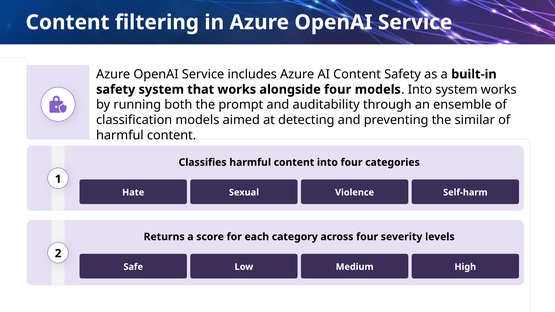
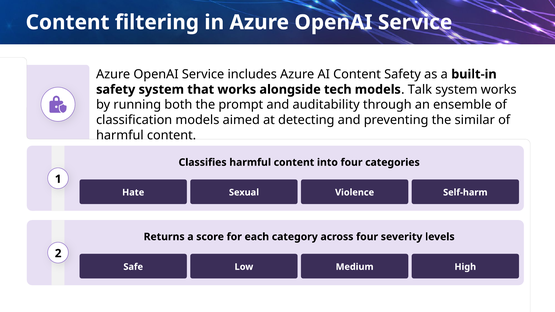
alongside four: four -> tech
Into at (420, 90): Into -> Talk
